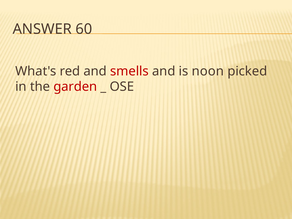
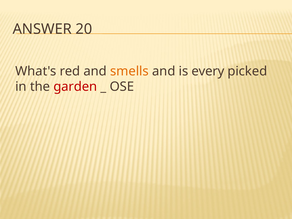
60: 60 -> 20
smells colour: red -> orange
noon: noon -> every
